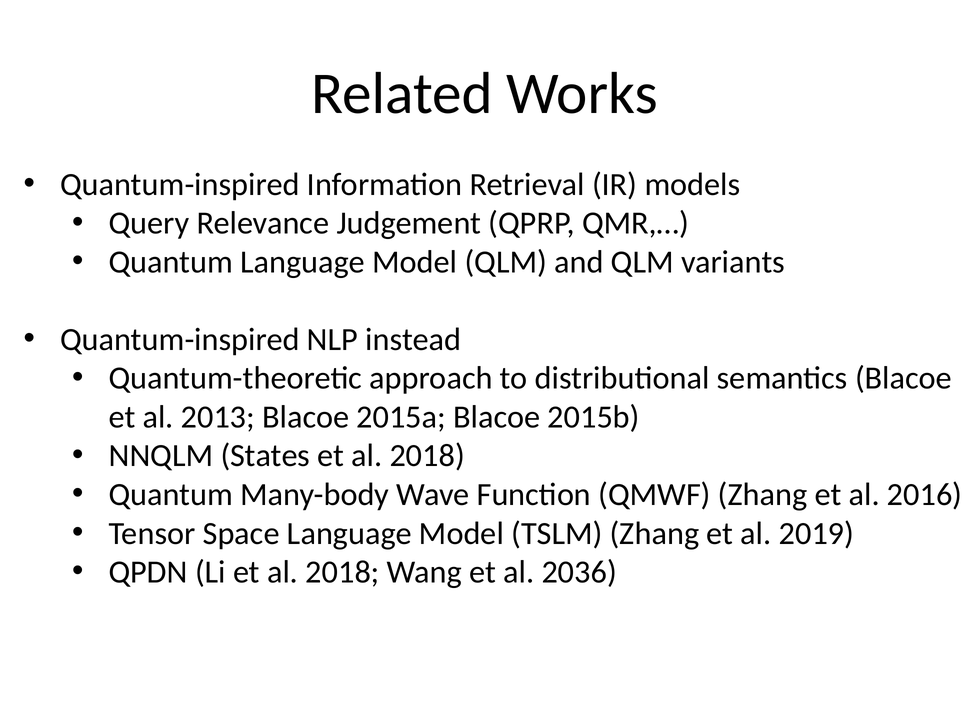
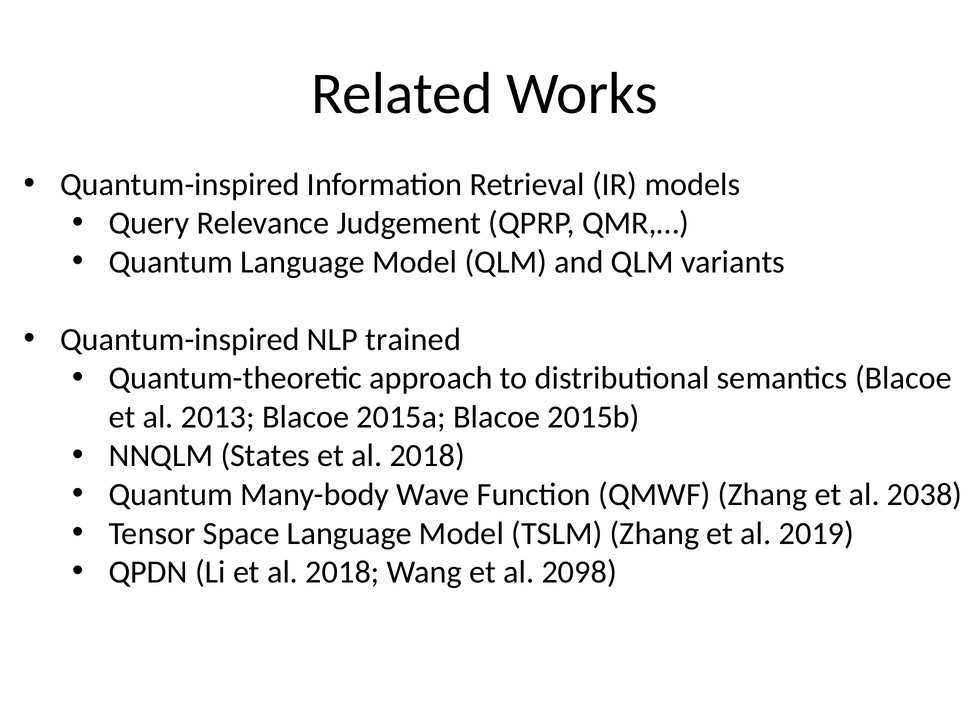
instead: instead -> trained
2016: 2016 -> 2038
2036: 2036 -> 2098
